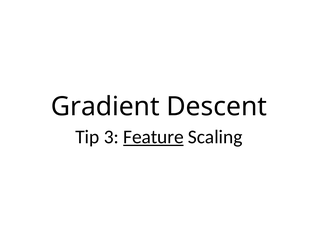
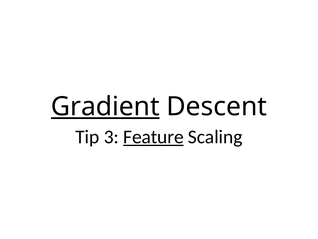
Gradient underline: none -> present
